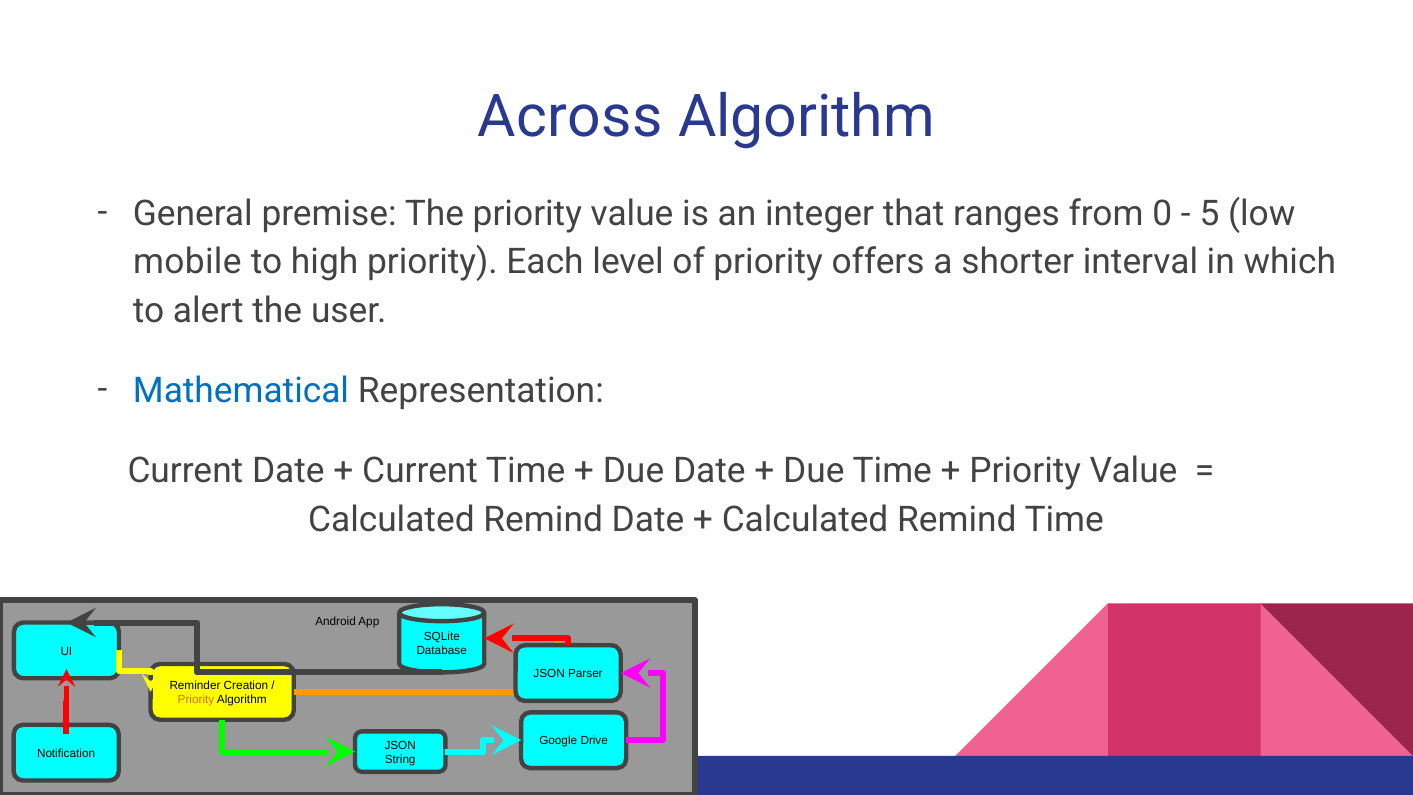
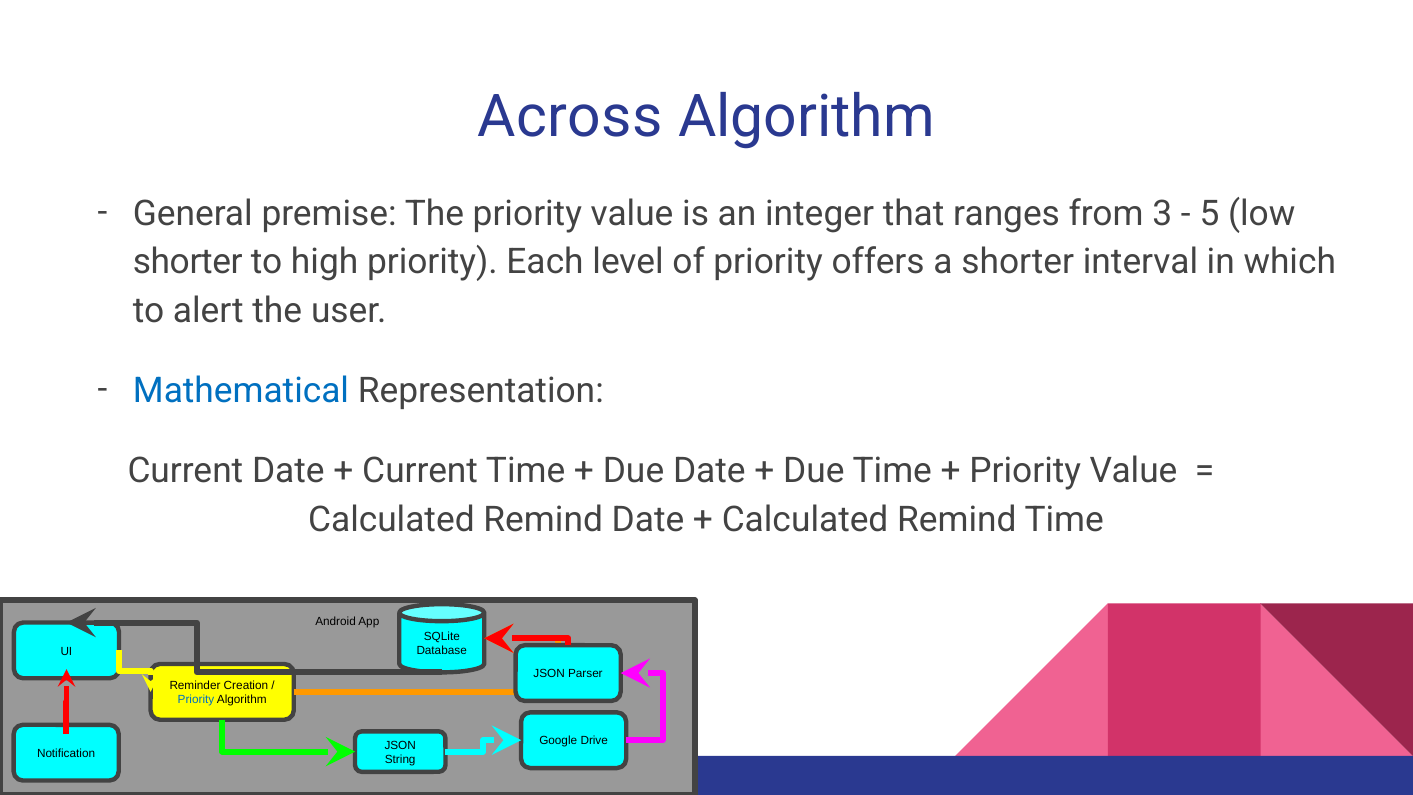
0: 0 -> 3
mobile at (187, 262): mobile -> shorter
Priority at (196, 700) colour: orange -> blue
